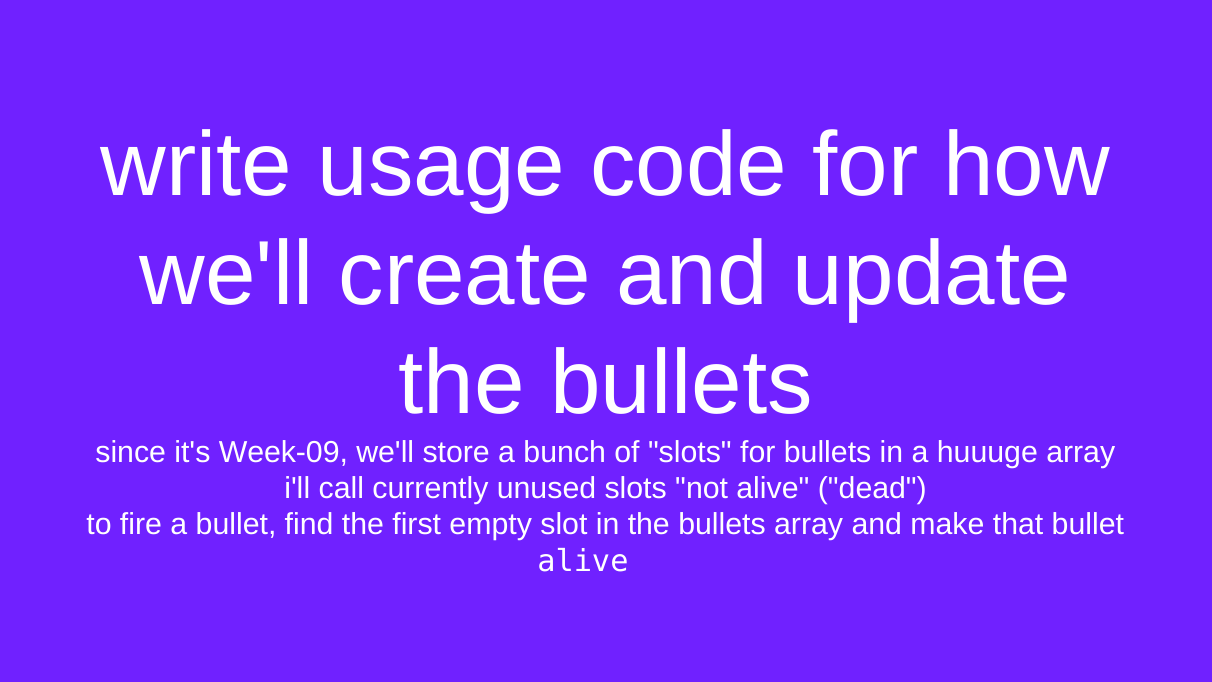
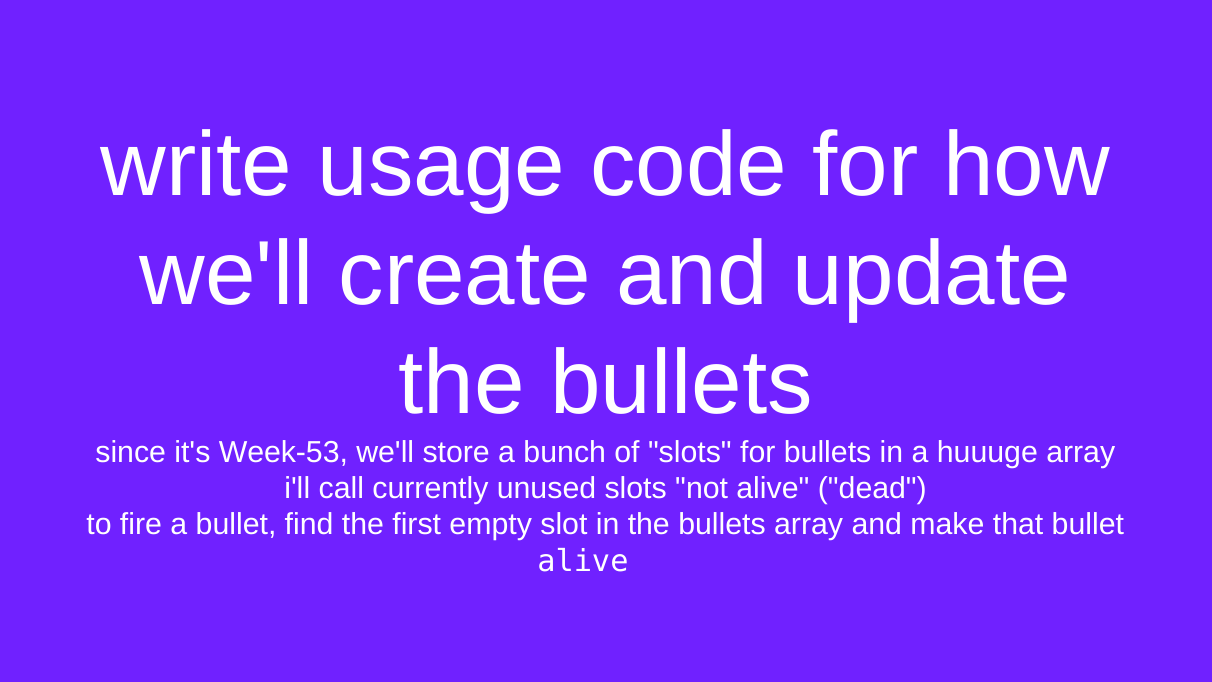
Week-09: Week-09 -> Week-53
